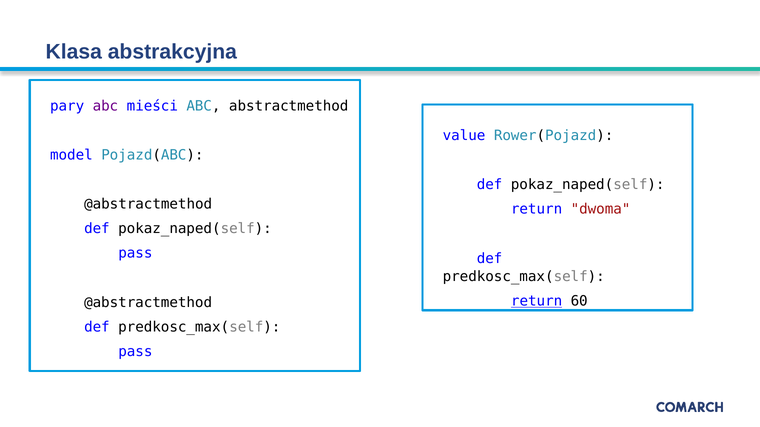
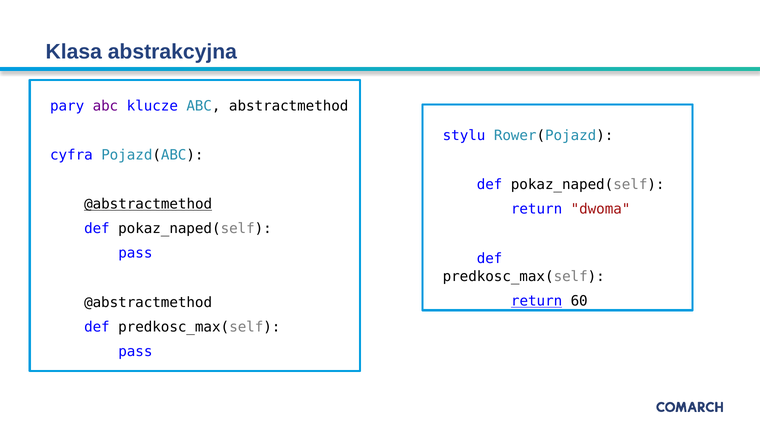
mieści: mieści -> klucze
value: value -> stylu
model: model -> cyfra
@abstractmethod at (148, 204) underline: none -> present
